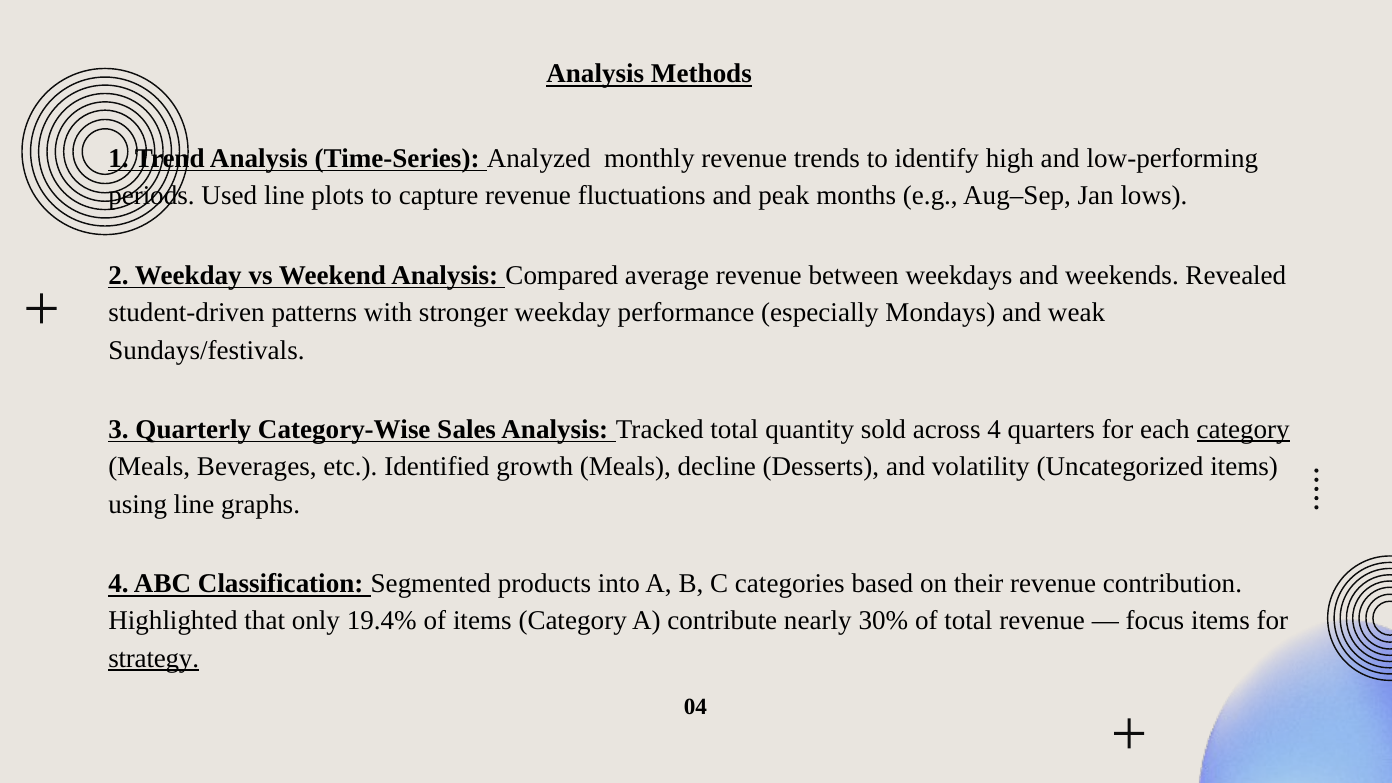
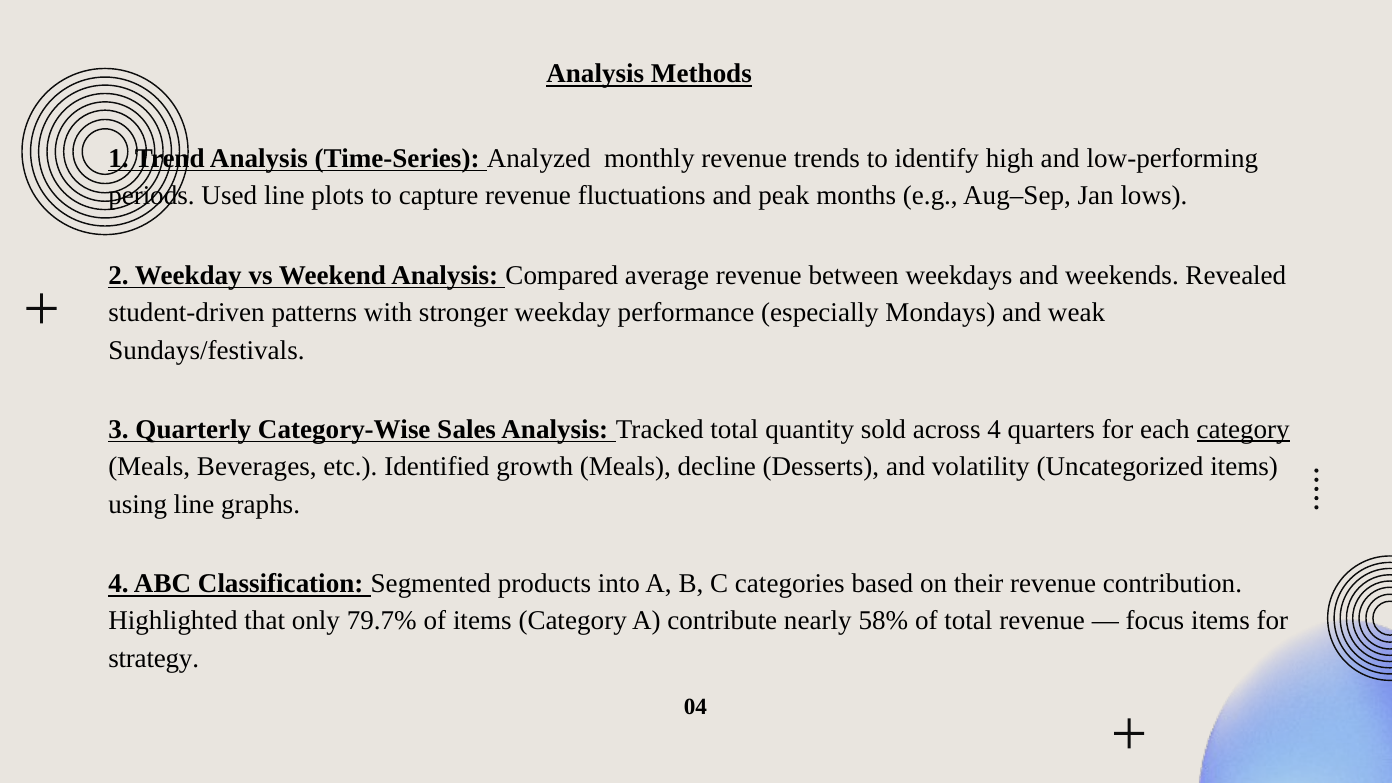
19.4%: 19.4% -> 79.7%
30%: 30% -> 58%
strategy underline: present -> none
